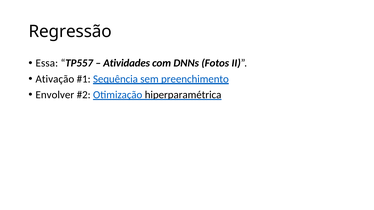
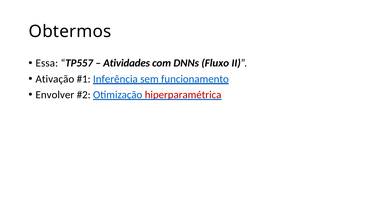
Regressão: Regressão -> Obtermos
Fotos: Fotos -> Fluxo
Sequência: Sequência -> Inferência
preenchimento: preenchimento -> funcionamento
hiperparamétrica colour: black -> red
